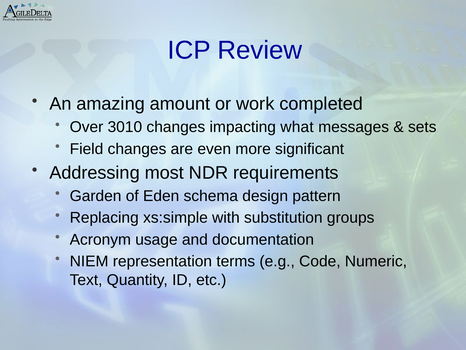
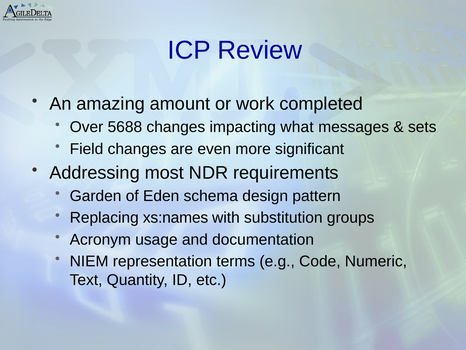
3010: 3010 -> 5688
xs:simple: xs:simple -> xs:names
